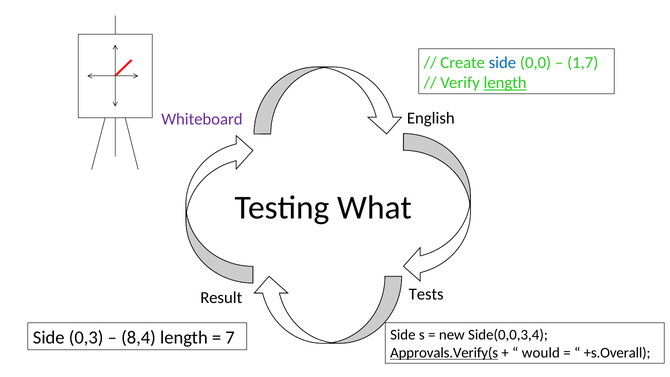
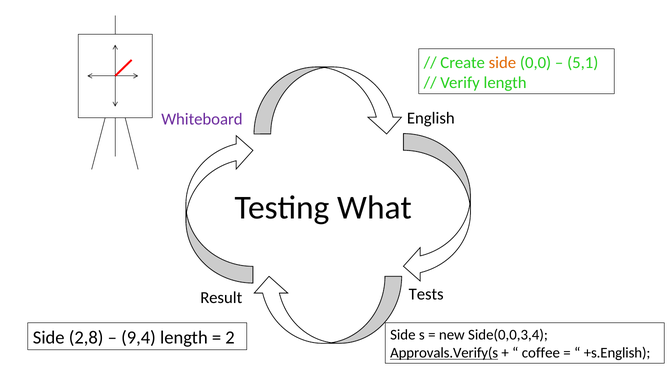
side at (502, 63) colour: blue -> orange
1,7: 1,7 -> 5,1
length at (505, 83) underline: present -> none
0,3: 0,3 -> 2,8
8,4: 8,4 -> 9,4
7: 7 -> 2
would: would -> coffee
+s.Overall: +s.Overall -> +s.English
